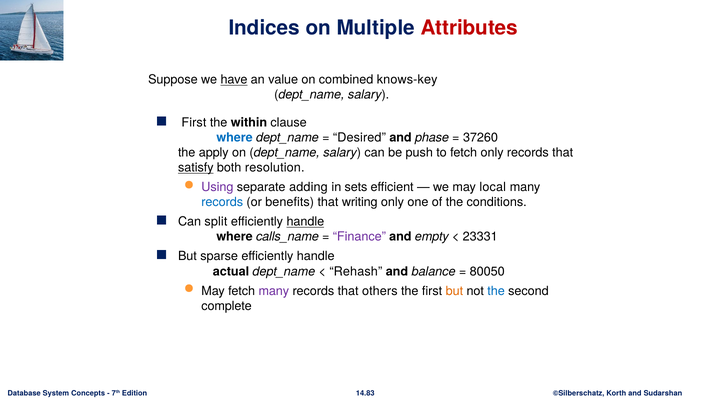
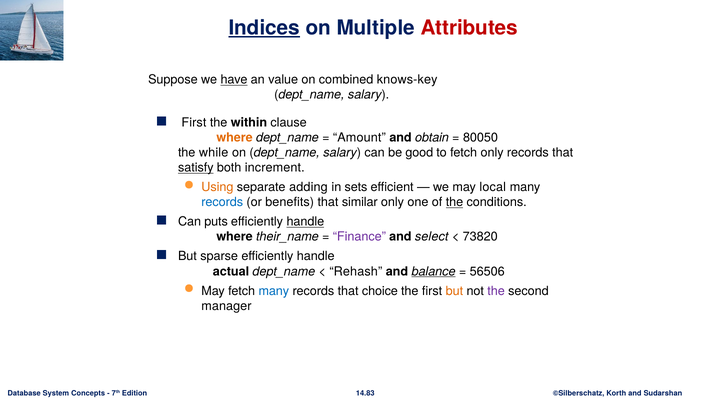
Indices underline: none -> present
where at (235, 138) colour: blue -> orange
Desired: Desired -> Amount
phase: phase -> obtain
37260: 37260 -> 80050
apply: apply -> while
push: push -> good
resolution: resolution -> increment
Using colour: purple -> orange
writing: writing -> similar
the at (454, 202) underline: none -> present
split: split -> puts
calls_name: calls_name -> their_name
empty: empty -> select
23331: 23331 -> 73820
balance underline: none -> present
80050: 80050 -> 56506
many at (274, 291) colour: purple -> blue
others: others -> choice
the at (496, 291) colour: blue -> purple
complete: complete -> manager
